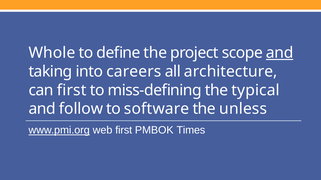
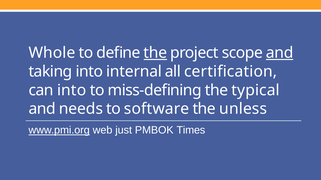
the at (155, 53) underline: none -> present
careers: careers -> internal
architecture: architecture -> certification
can first: first -> into
follow: follow -> needs
web first: first -> just
